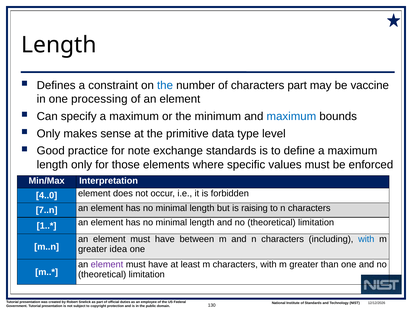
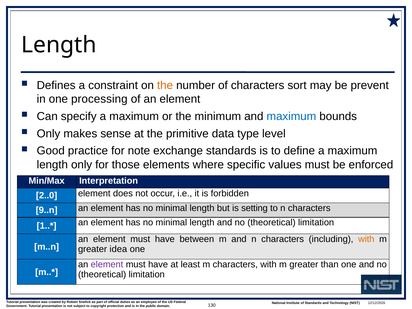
the at (165, 85) colour: blue -> orange
characters part: part -> sort
vaccine: vaccine -> prevent
4..0: 4..0 -> 2..0
7..n: 7..n -> 9..n
raising: raising -> setting
with at (366, 239) colour: blue -> orange
